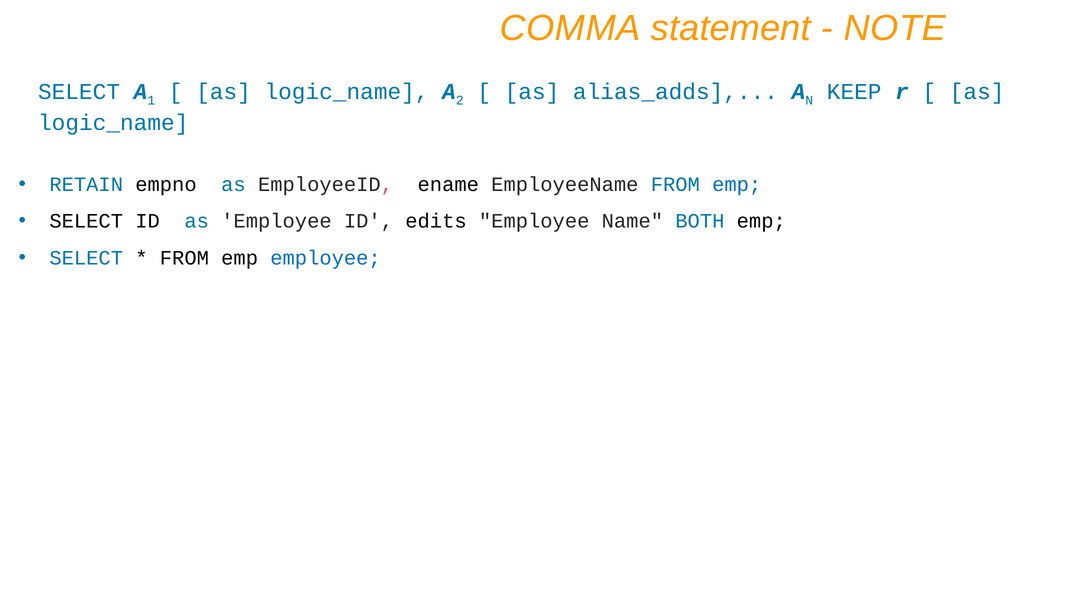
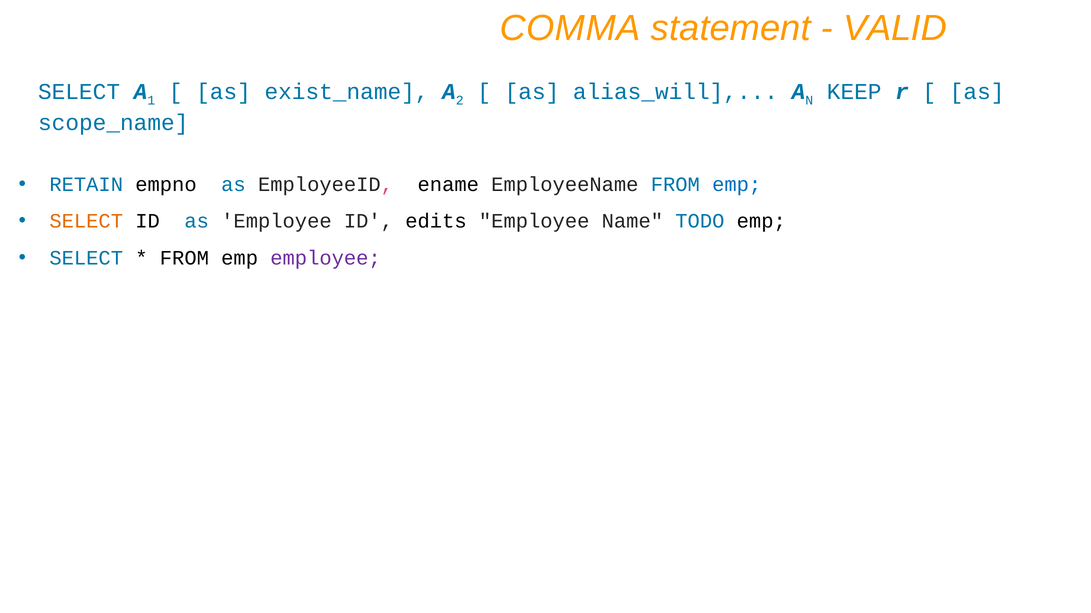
NOTE: NOTE -> VALID
logic_name at (347, 92): logic_name -> exist_name
alias_adds: alias_adds -> alias_will
logic_name at (113, 123): logic_name -> scope_name
SELECT at (86, 221) colour: black -> orange
BOTH: BOTH -> TODO
employee at (326, 258) colour: blue -> purple
